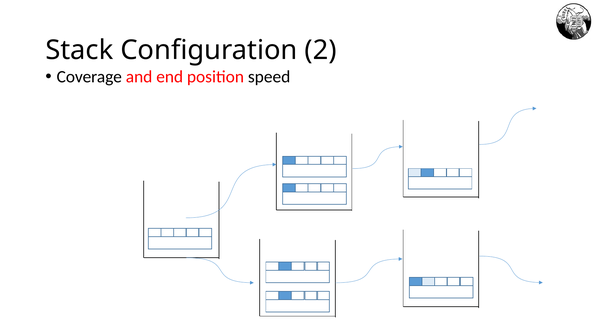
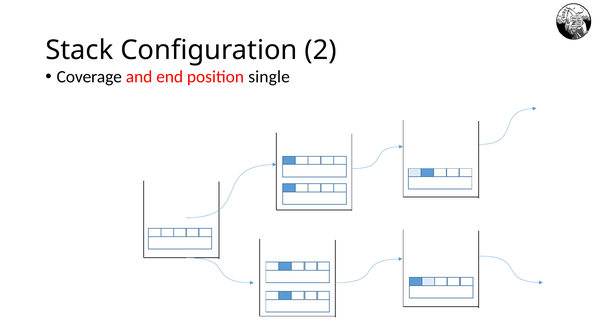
speed: speed -> single
